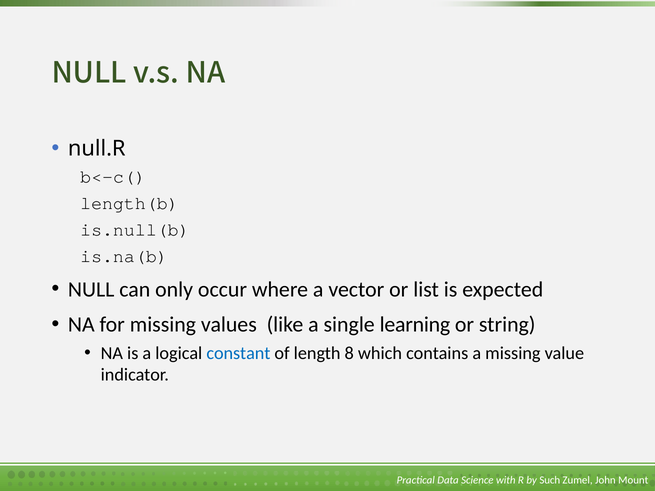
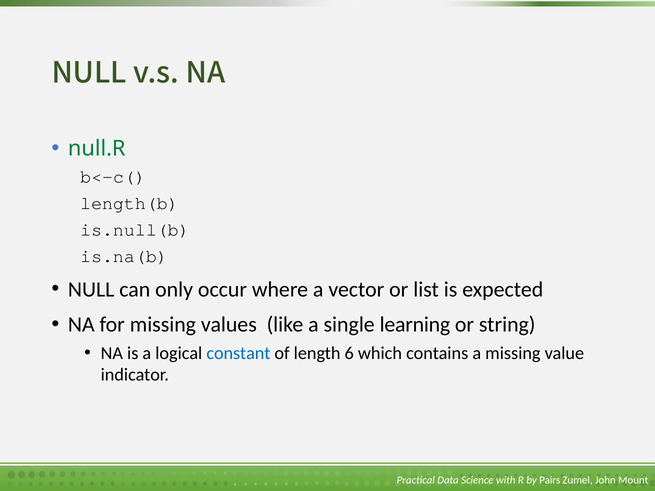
null.R colour: black -> green
8: 8 -> 6
Such: Such -> Pairs
